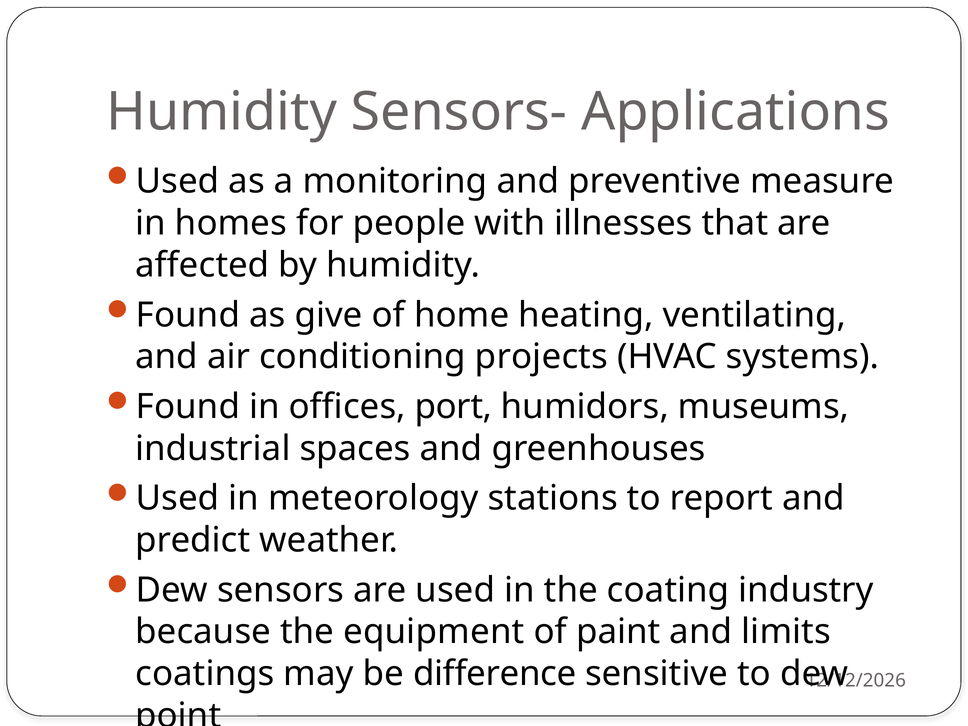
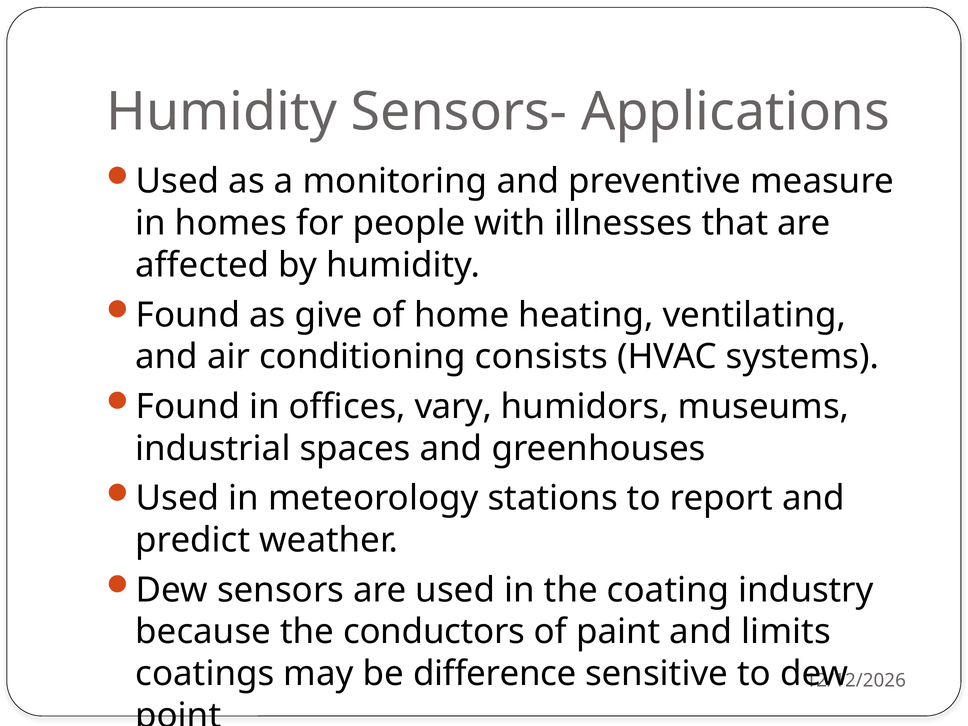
projects: projects -> consists
port: port -> vary
equipment: equipment -> conductors
